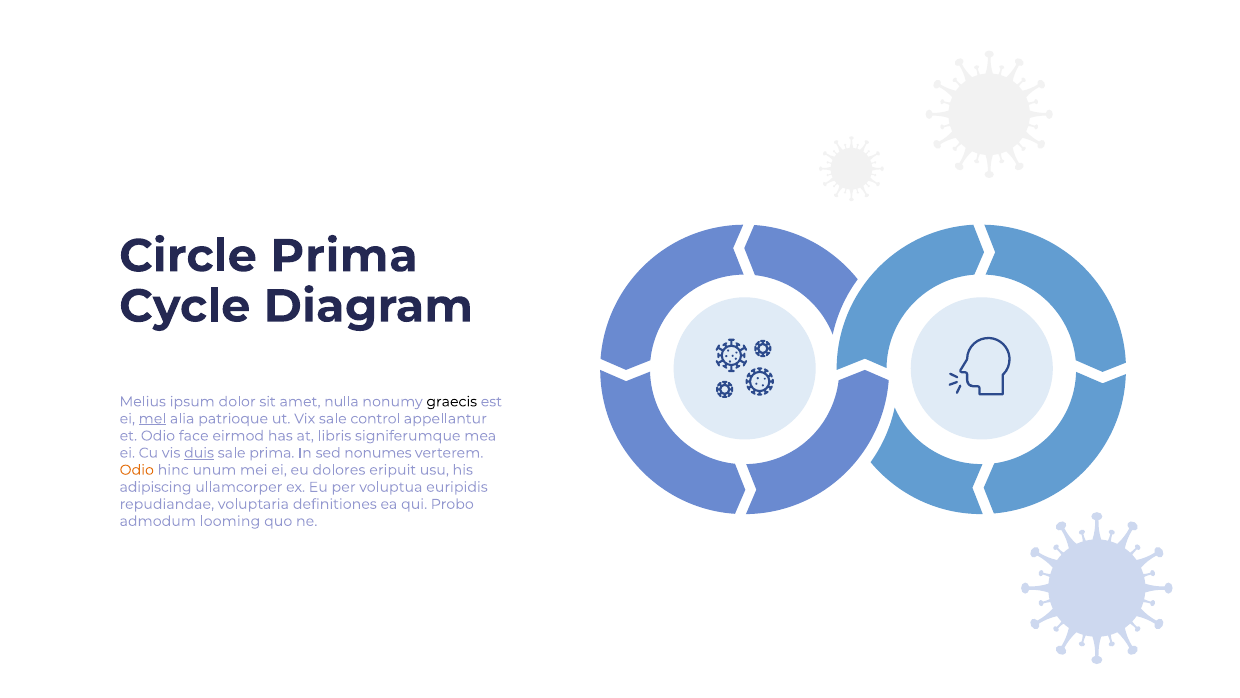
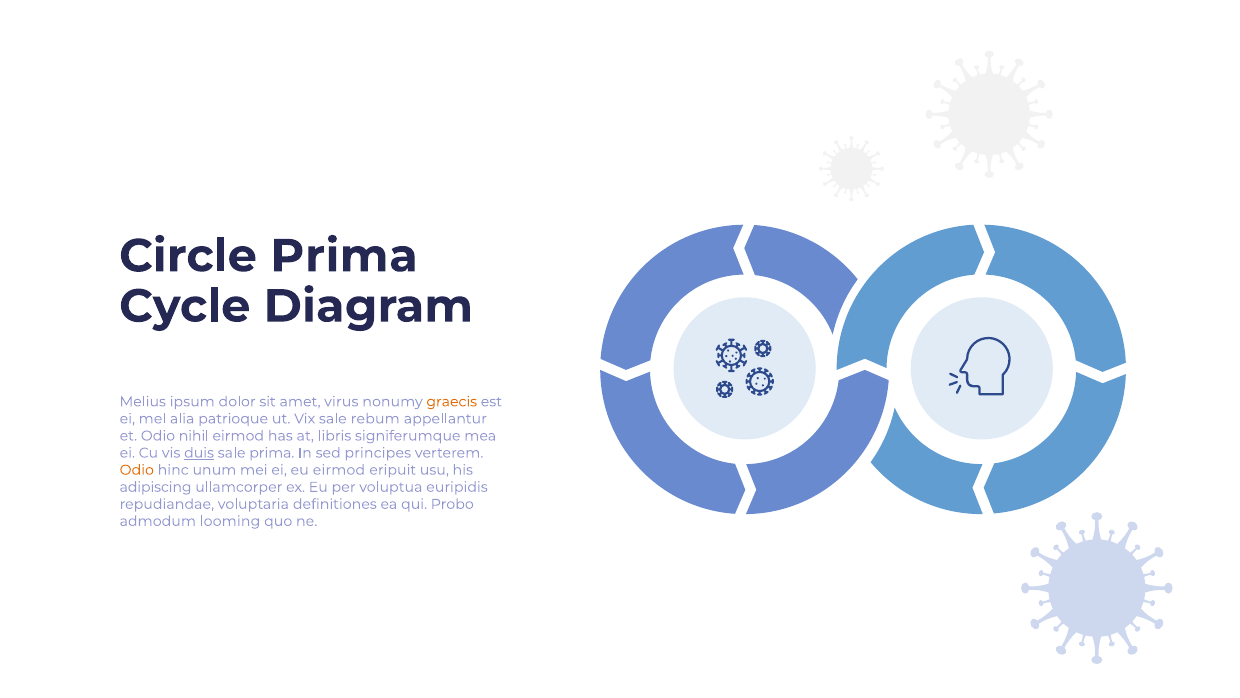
nulla: nulla -> virus
graecis colour: black -> orange
mel underline: present -> none
control: control -> rebum
face: face -> nihil
nonumes: nonumes -> principes
eu dolores: dolores -> eirmod
